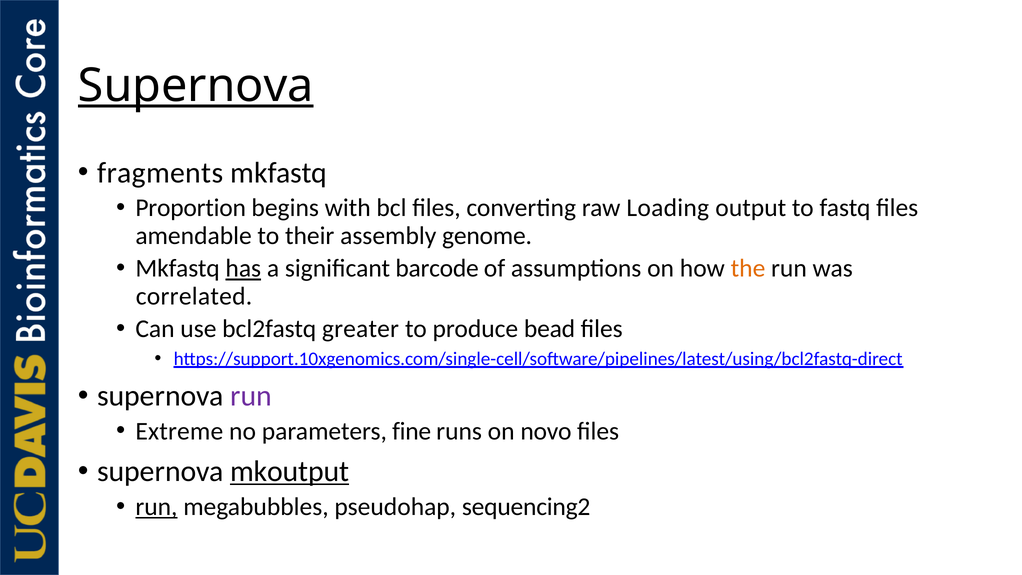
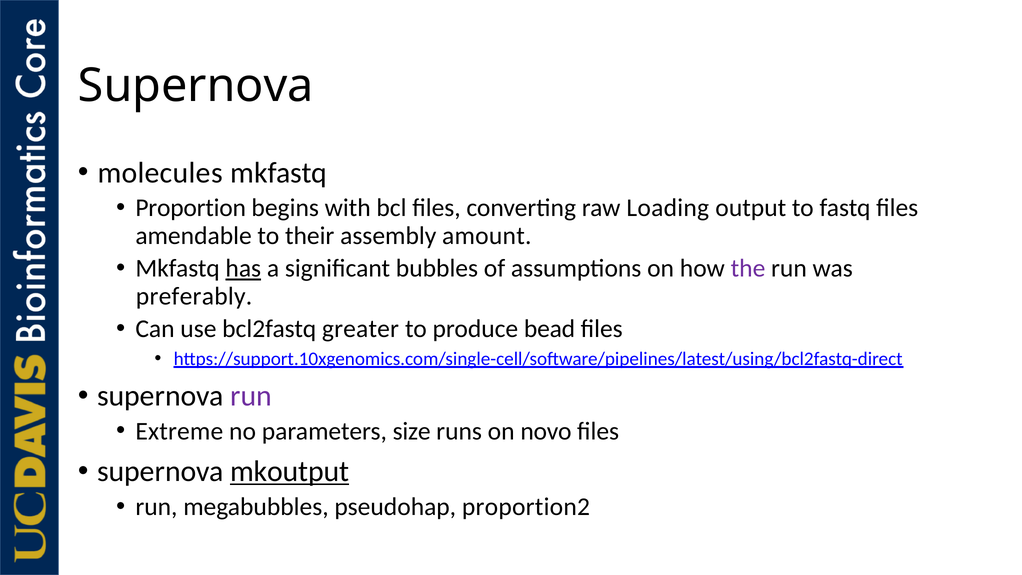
Supernova at (196, 86) underline: present -> none
fragments: fragments -> molecules
genome: genome -> amount
barcode: barcode -> bubbles
the colour: orange -> purple
correlated: correlated -> preferably
fine: fine -> size
run at (156, 507) underline: present -> none
sequencing2: sequencing2 -> proportion2
